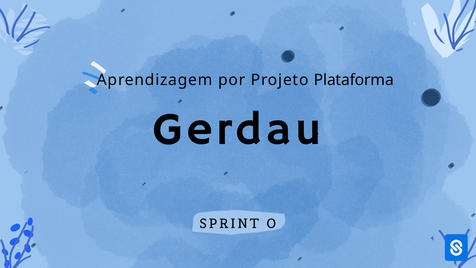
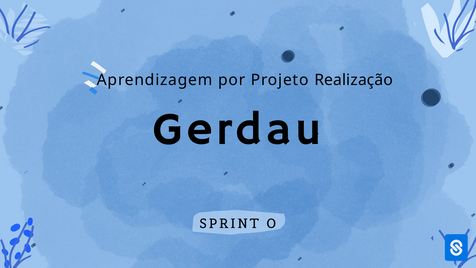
Plataforma: Plataforma -> Realização
